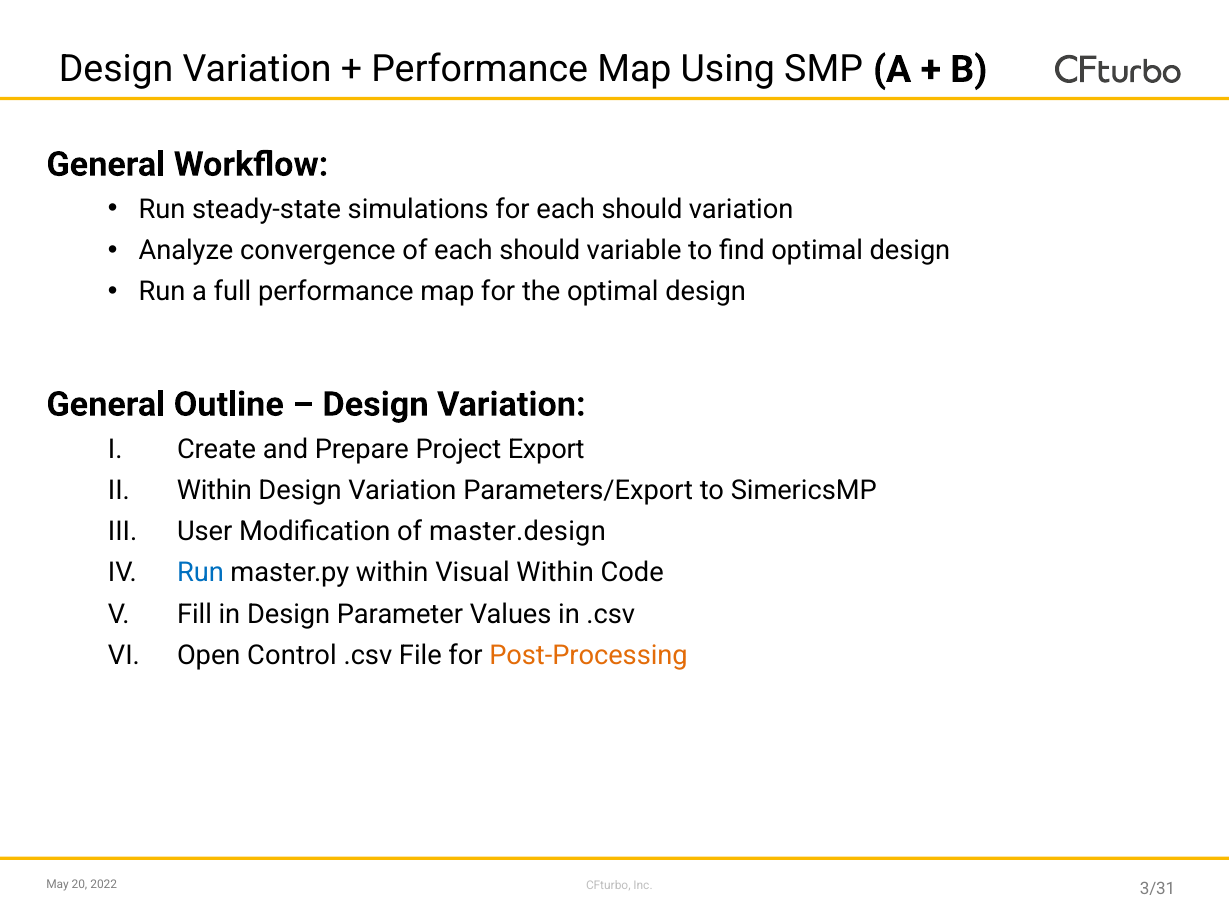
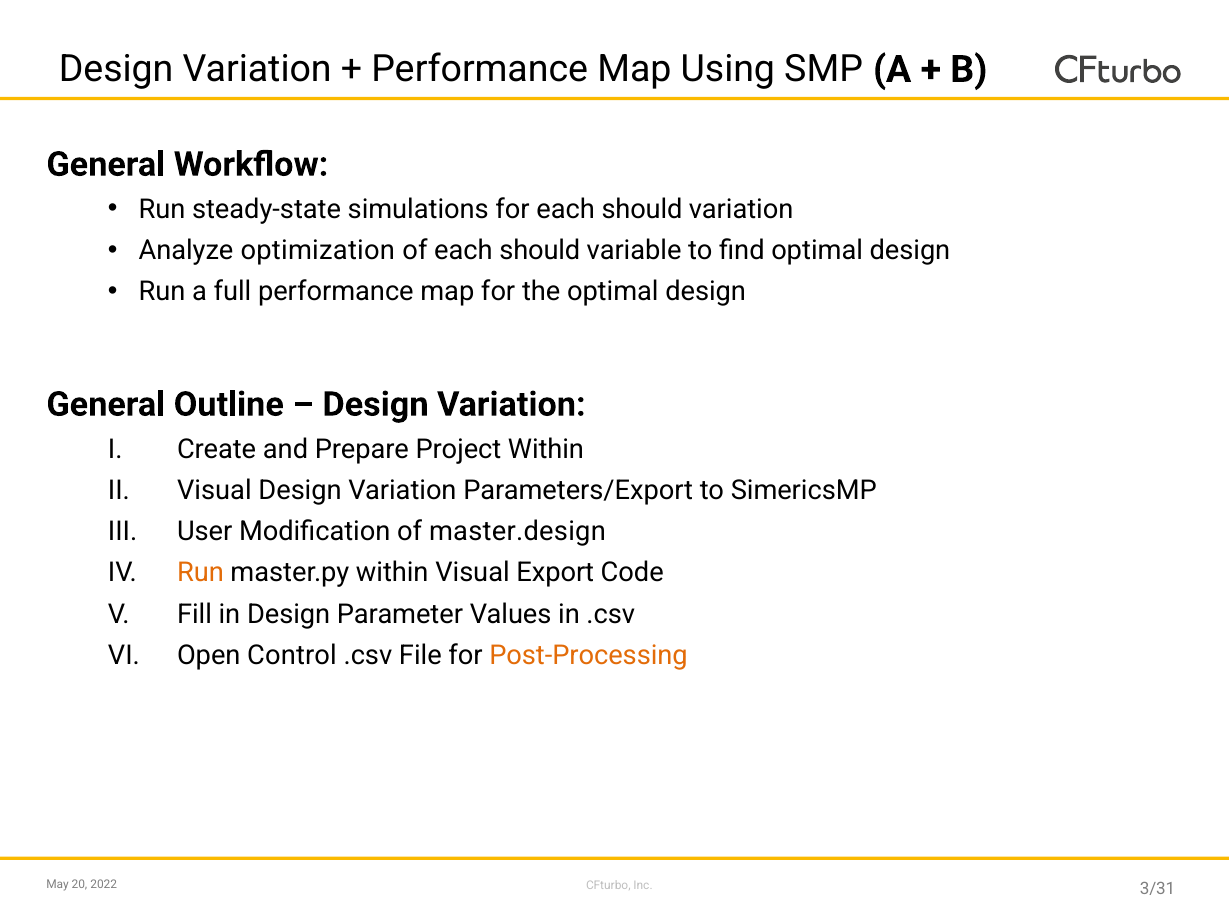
convergence: convergence -> optimization
Project Export: Export -> Within
Within at (215, 490): Within -> Visual
Run at (201, 573) colour: blue -> orange
Visual Within: Within -> Export
